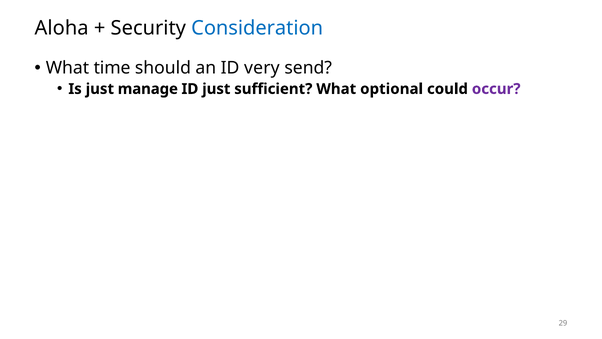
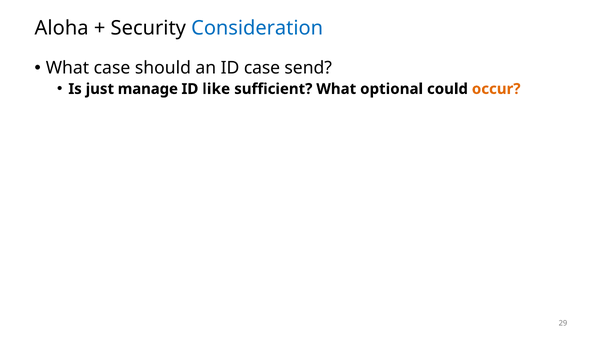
What time: time -> case
ID very: very -> case
ID just: just -> like
occur colour: purple -> orange
